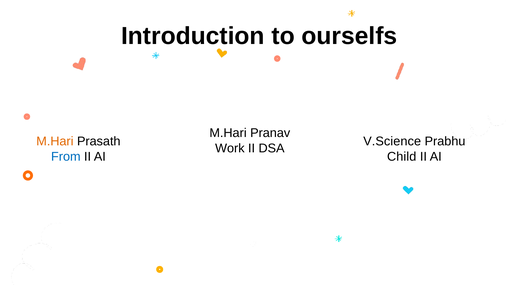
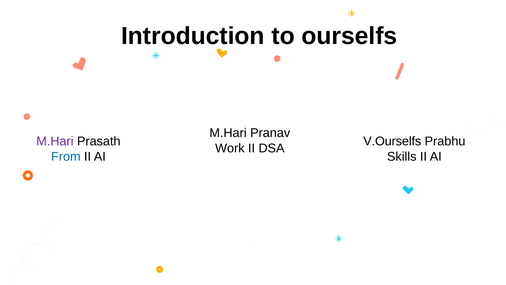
M.Hari at (55, 141) colour: orange -> purple
V.Science: V.Science -> V.Ourselfs
Child: Child -> Skills
